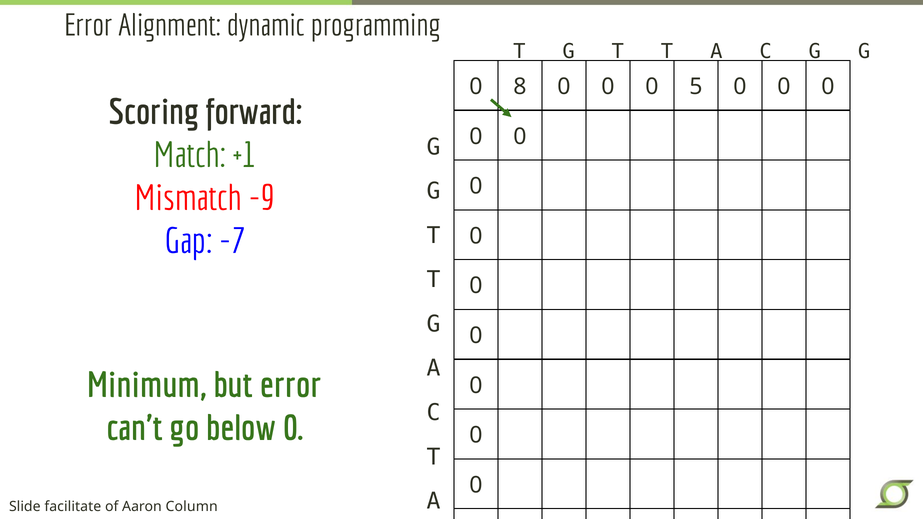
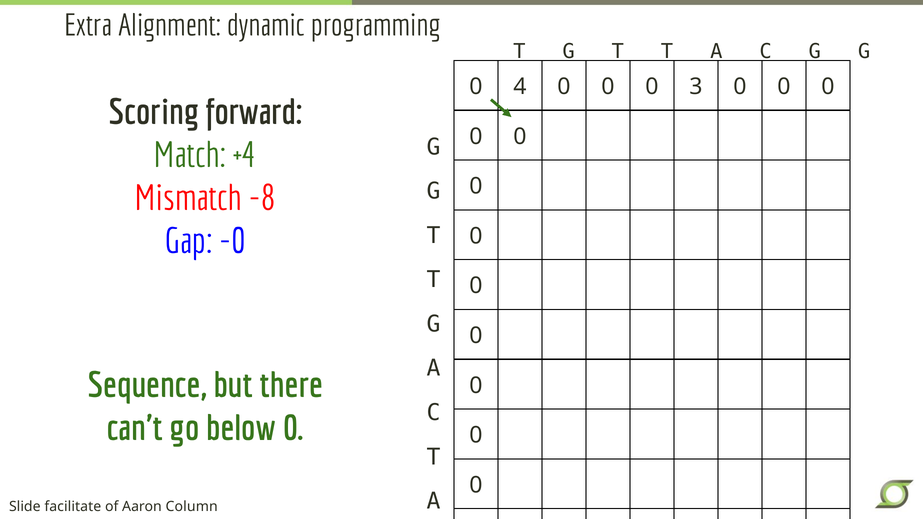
Error at (88, 26): Error -> Extra
8: 8 -> 4
5: 5 -> 3
+1: +1 -> +4
-9: -9 -> -8
-7: -7 -> -0
Minimum: Minimum -> Sequence
but error: error -> there
